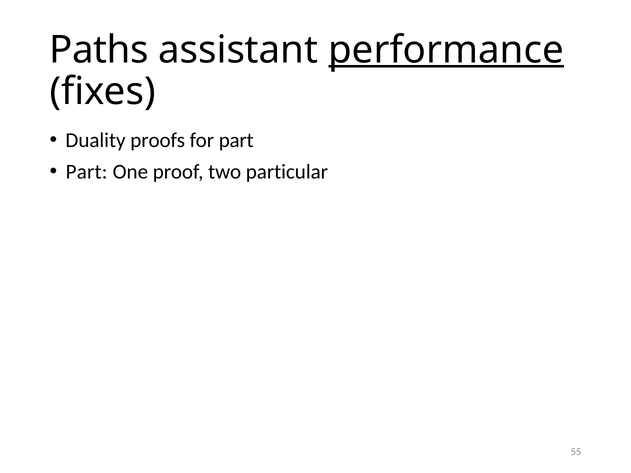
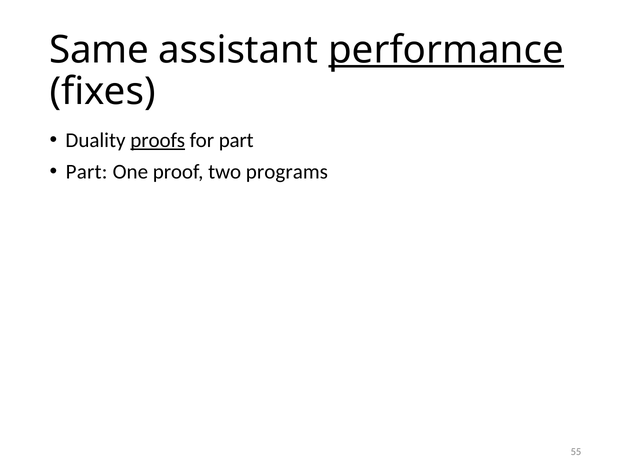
Paths: Paths -> Same
proofs underline: none -> present
particular: particular -> programs
